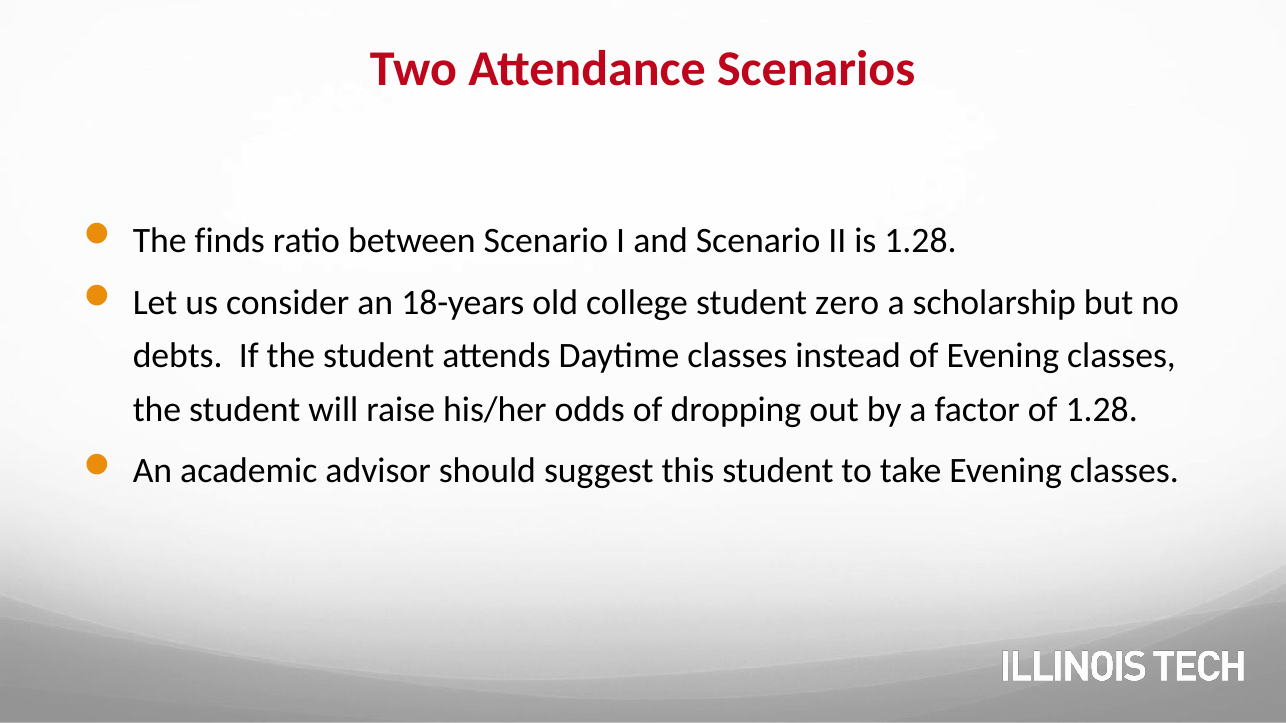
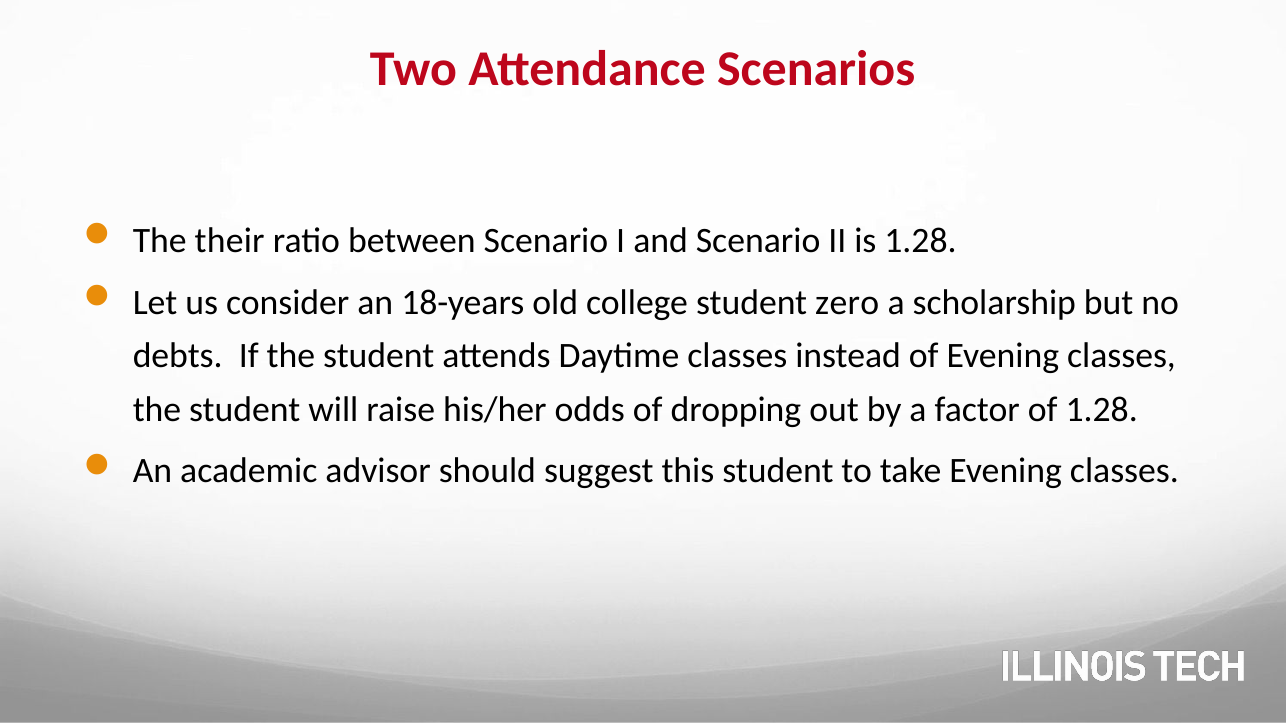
finds: finds -> their
